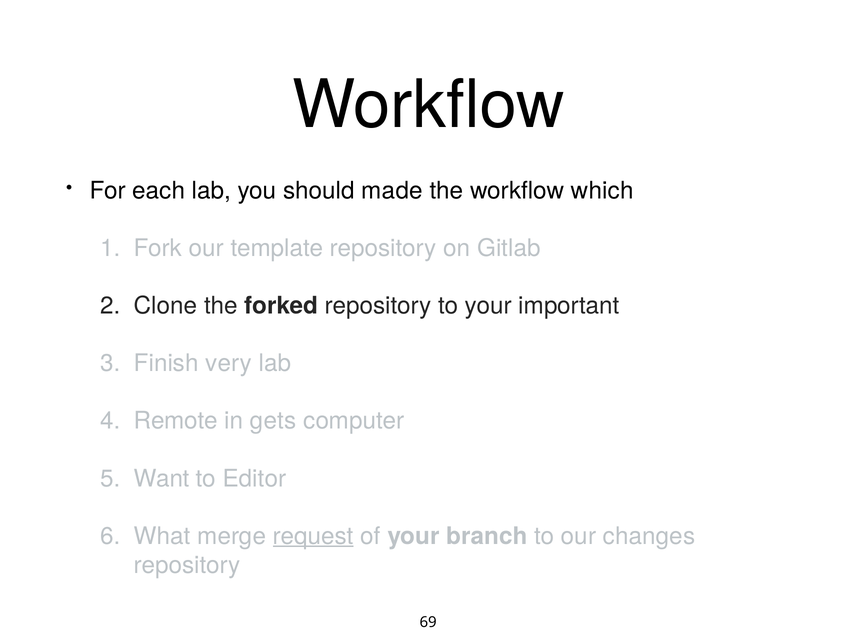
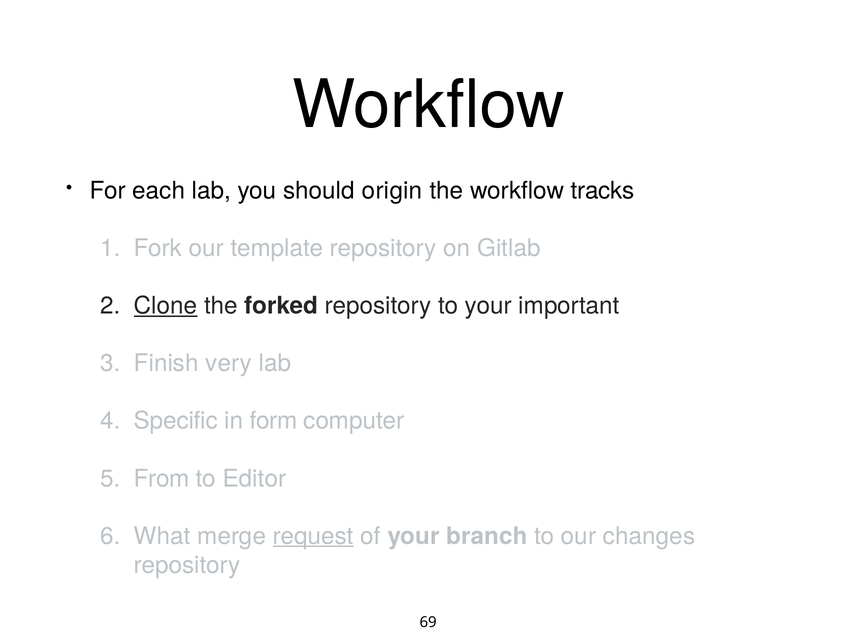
made: made -> origin
which: which -> tracks
Clone underline: none -> present
Remote: Remote -> Specific
gets: gets -> form
Want: Want -> From
